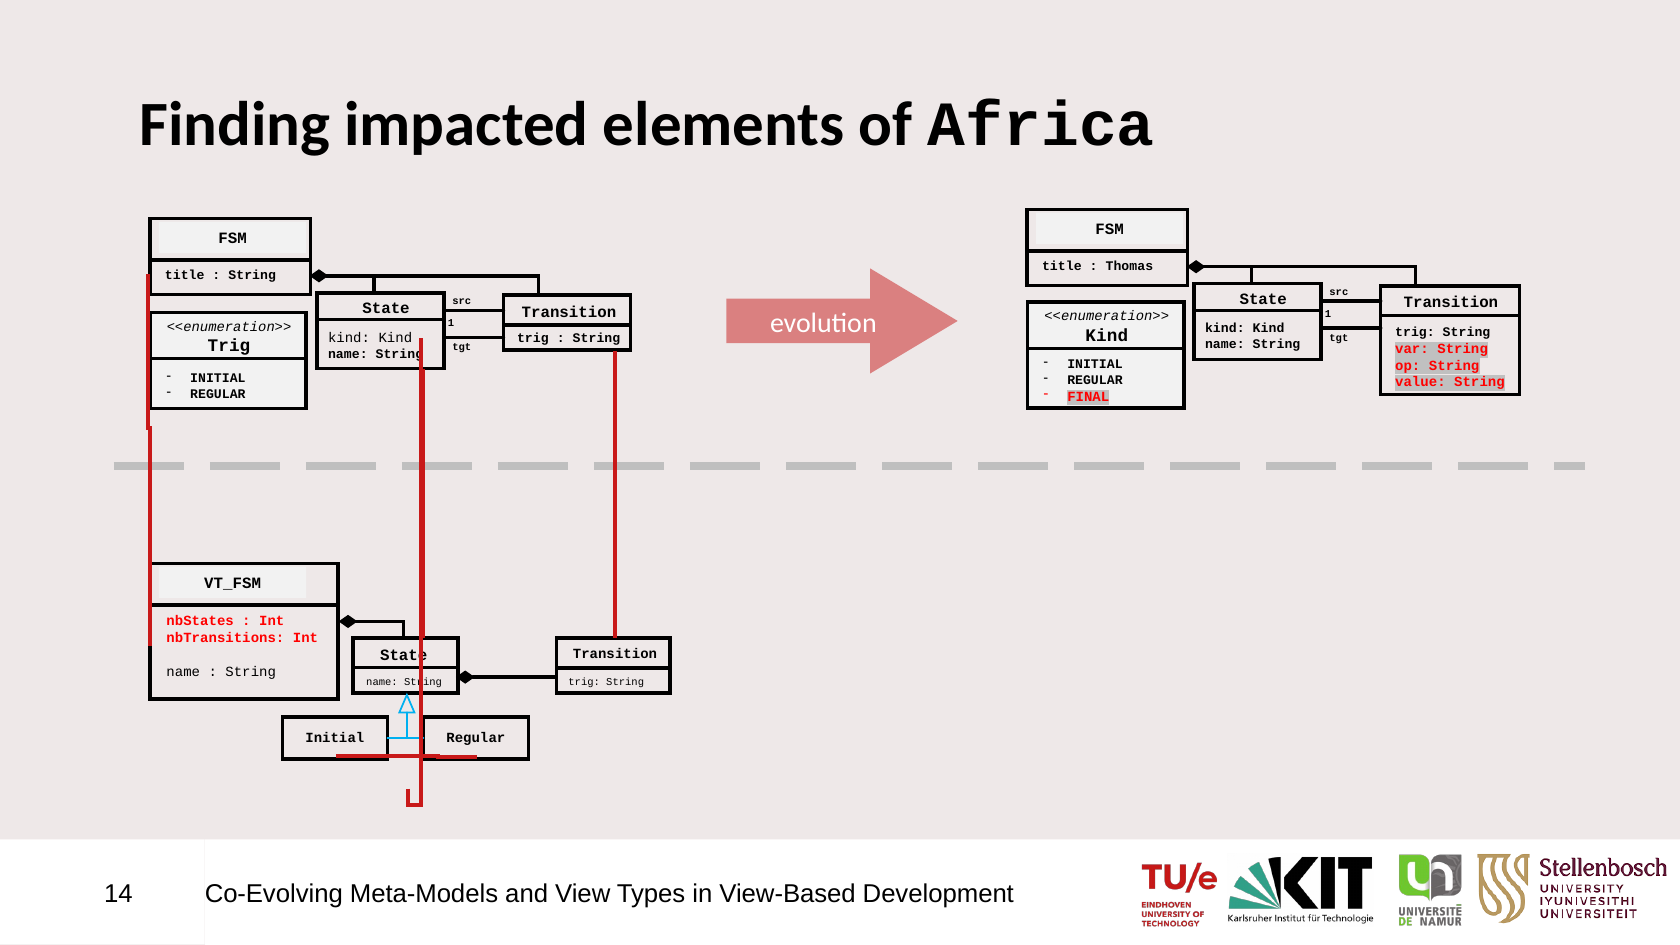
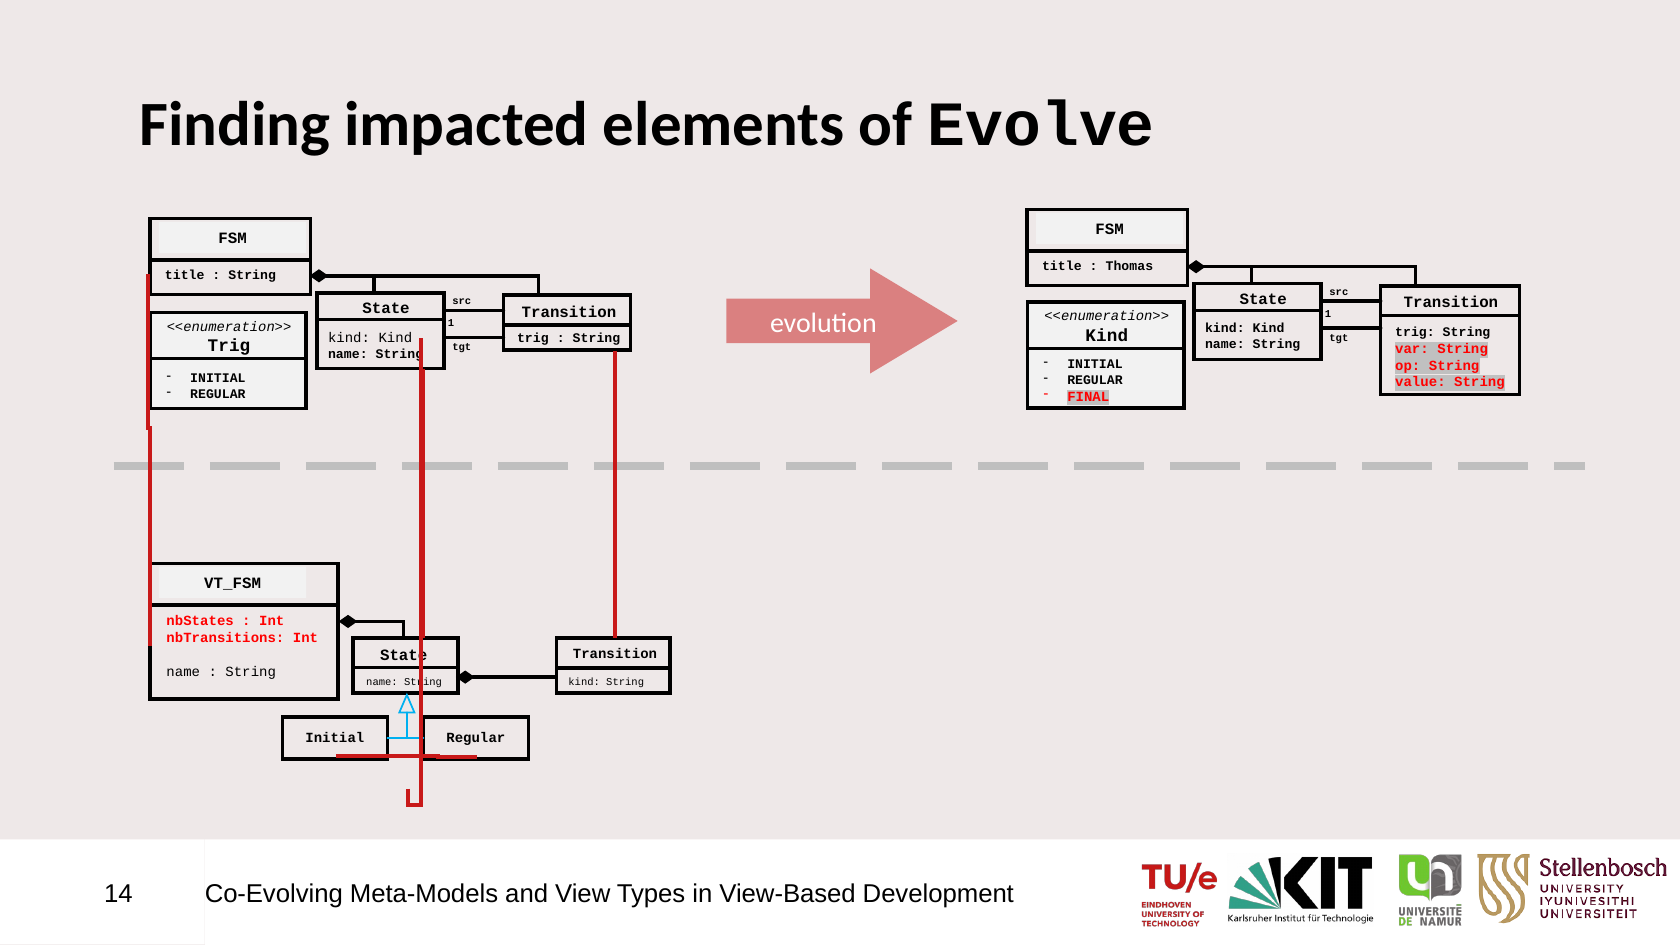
Africa: Africa -> Evolve
trig at (584, 682): trig -> kind
